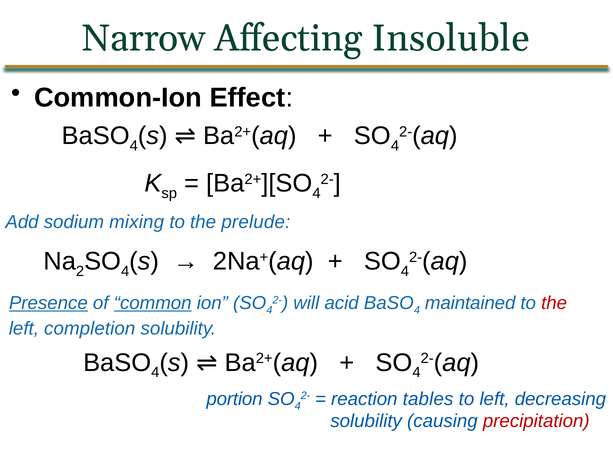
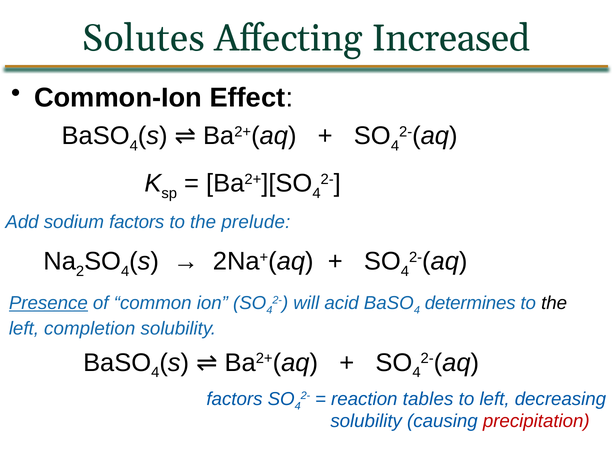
Narrow: Narrow -> Solutes
Insoluble: Insoluble -> Increased
sodium mixing: mixing -> factors
common underline: present -> none
maintained: maintained -> determines
the at (554, 304) colour: red -> black
portion at (235, 400): portion -> factors
